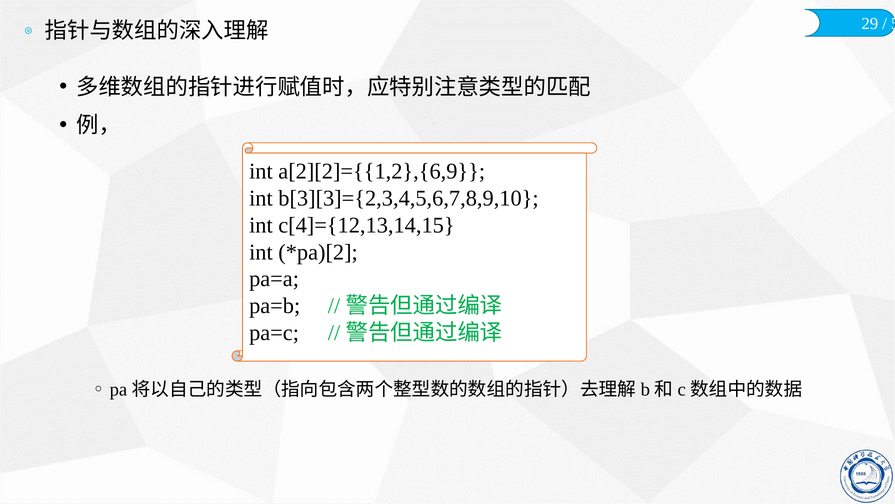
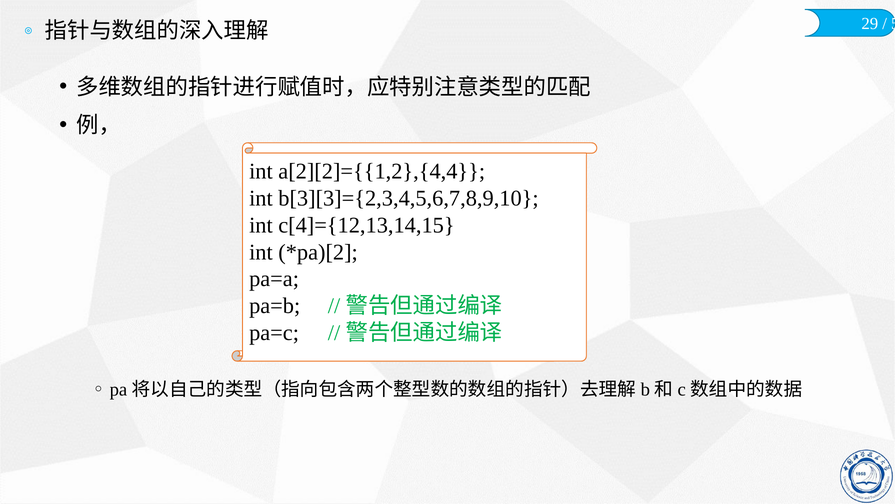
a[2][2]={{1,2},{6,9: a[2][2]={{1,2},{6,9 -> a[2][2]={{1,2},{4,4
